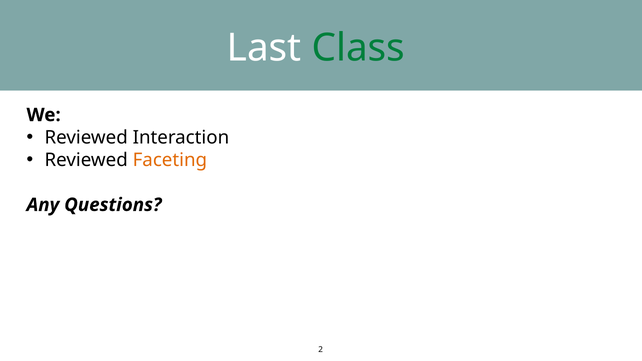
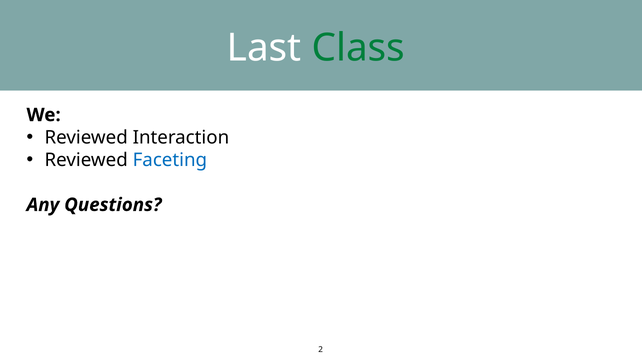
Faceting colour: orange -> blue
